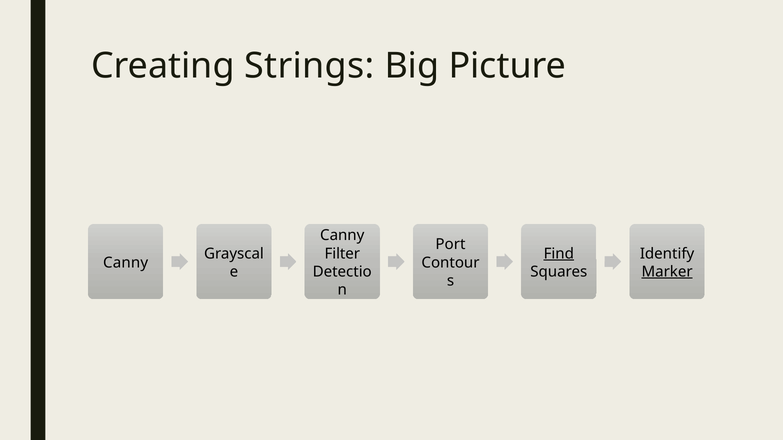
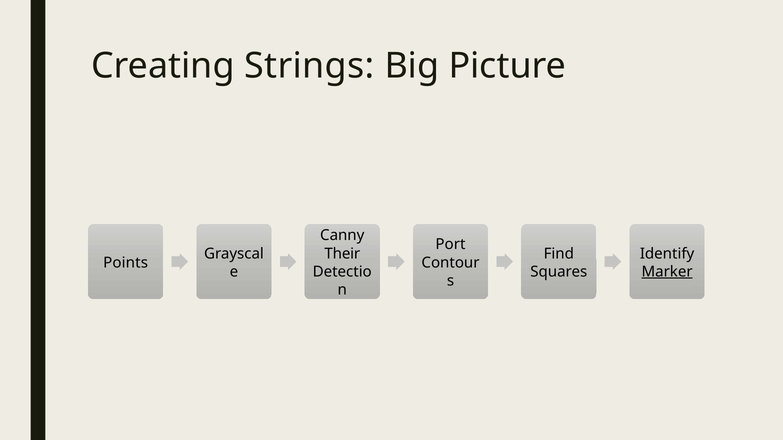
Filter: Filter -> Their
Find underline: present -> none
Canny at (126, 263): Canny -> Points
